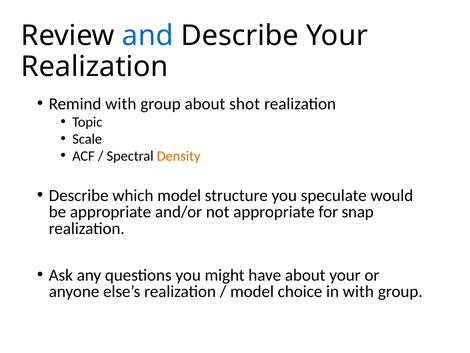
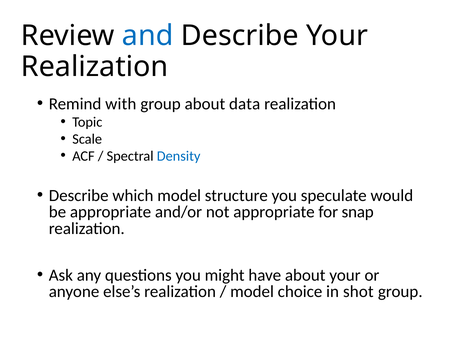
shot: shot -> data
Density colour: orange -> blue
in with: with -> shot
